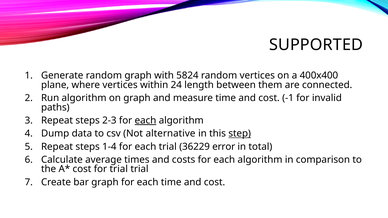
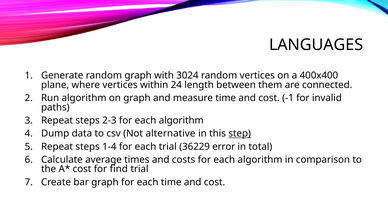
SUPPORTED: SUPPORTED -> LANGUAGES
5824: 5824 -> 3024
each at (145, 121) underline: present -> none
for trial: trial -> find
